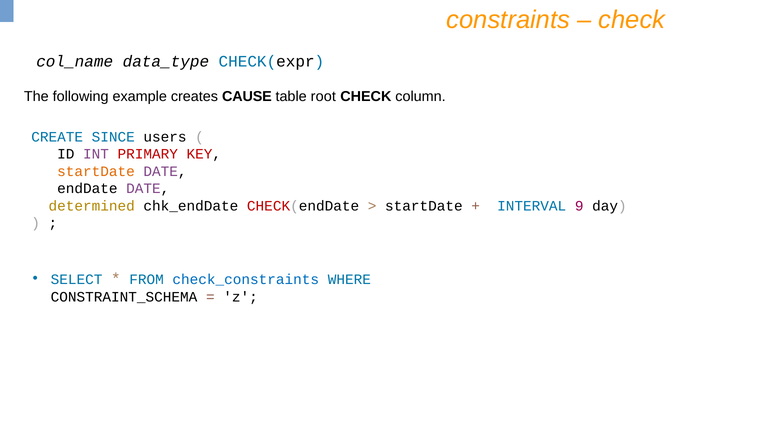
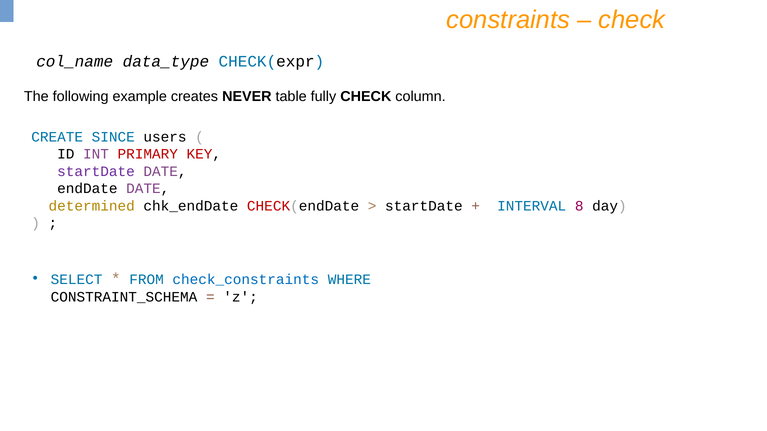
CAUSE: CAUSE -> NEVER
root: root -> fully
startDate at (96, 172) colour: orange -> purple
9: 9 -> 8
